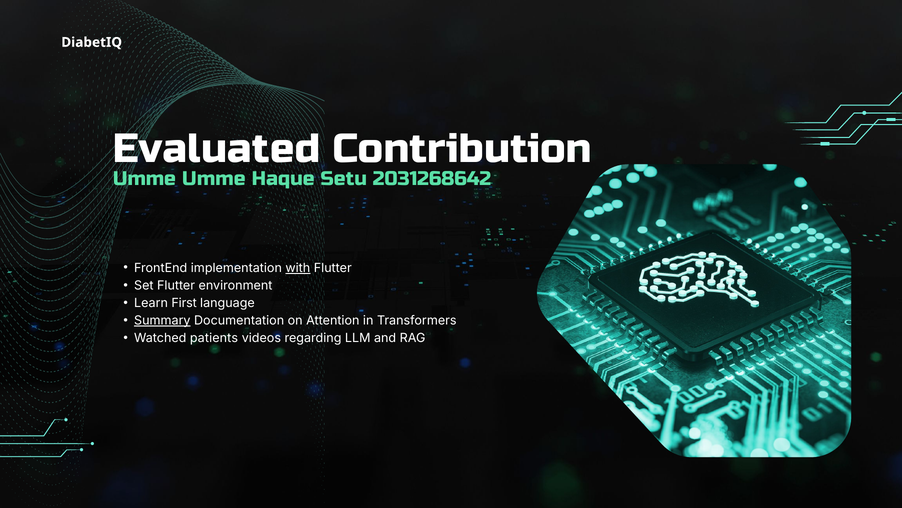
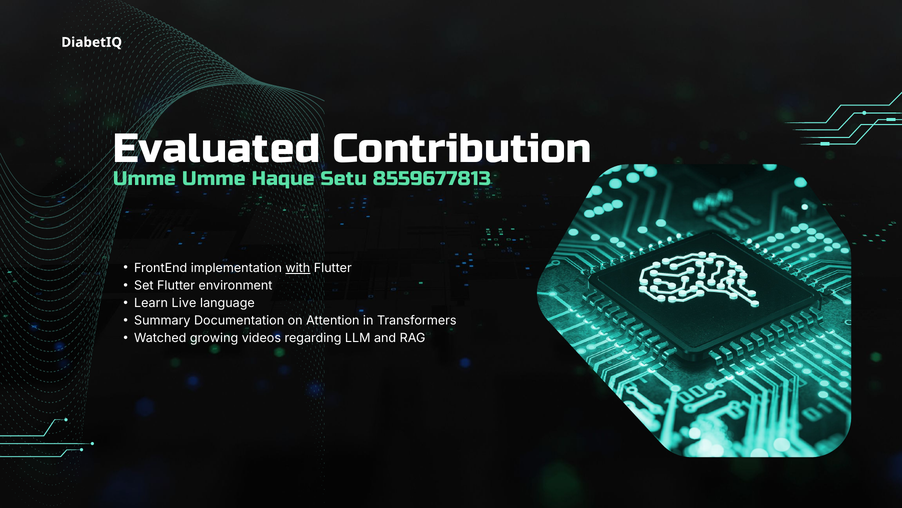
2031268642: 2031268642 -> 8559677813
First: First -> Live
Summary underline: present -> none
patients: patients -> growing
